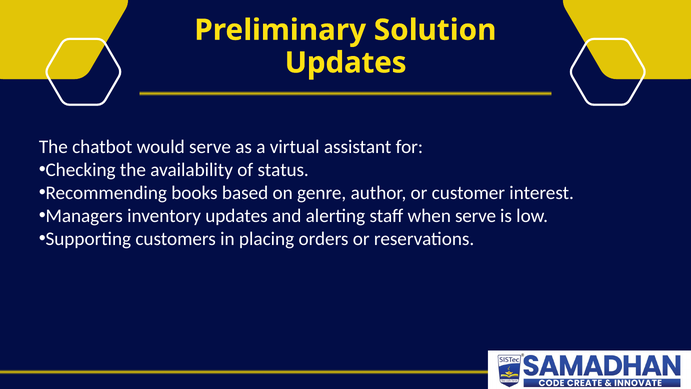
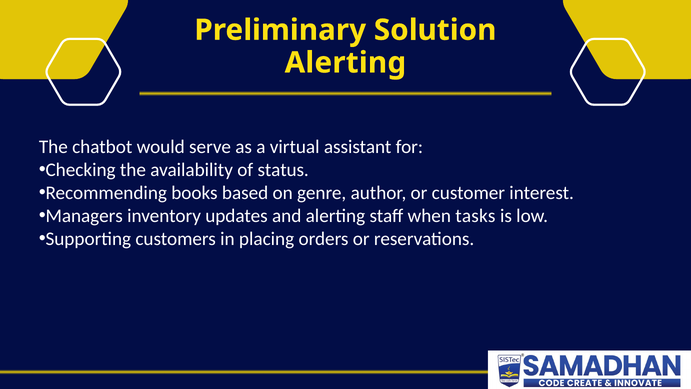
Updates at (346, 63): Updates -> Alerting
when serve: serve -> tasks
